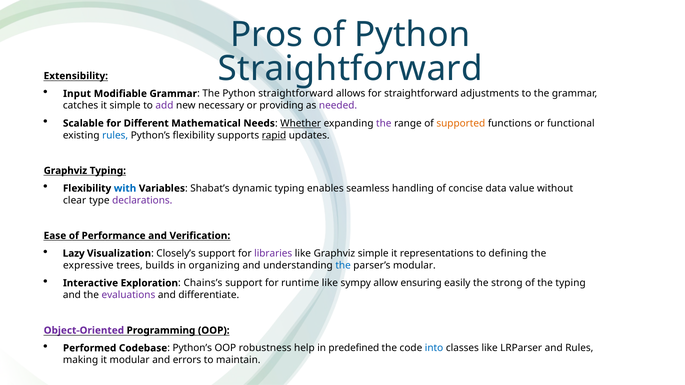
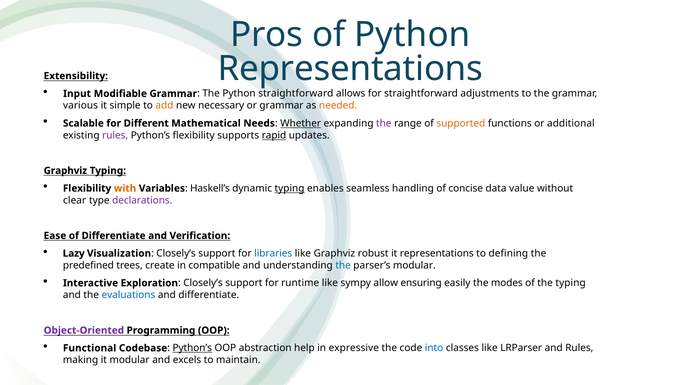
Straightforward at (350, 69): Straightforward -> Representations
catches: catches -> various
add colour: purple -> orange
or providing: providing -> grammar
needed colour: purple -> orange
functional: functional -> additional
rules at (115, 135) colour: blue -> purple
with colour: blue -> orange
Shabat’s: Shabat’s -> Haskell’s
typing at (290, 188) underline: none -> present
of Performance: Performance -> Differentiate
libraries colour: purple -> blue
Graphviz simple: simple -> robust
expressive: expressive -> predefined
builds: builds -> create
organizing: organizing -> compatible
Exploration Chains’s: Chains’s -> Closely’s
strong: strong -> modes
evaluations colour: purple -> blue
Performed: Performed -> Functional
Python’s at (192, 348) underline: none -> present
robustness: robustness -> abstraction
predefined: predefined -> expressive
errors: errors -> excels
